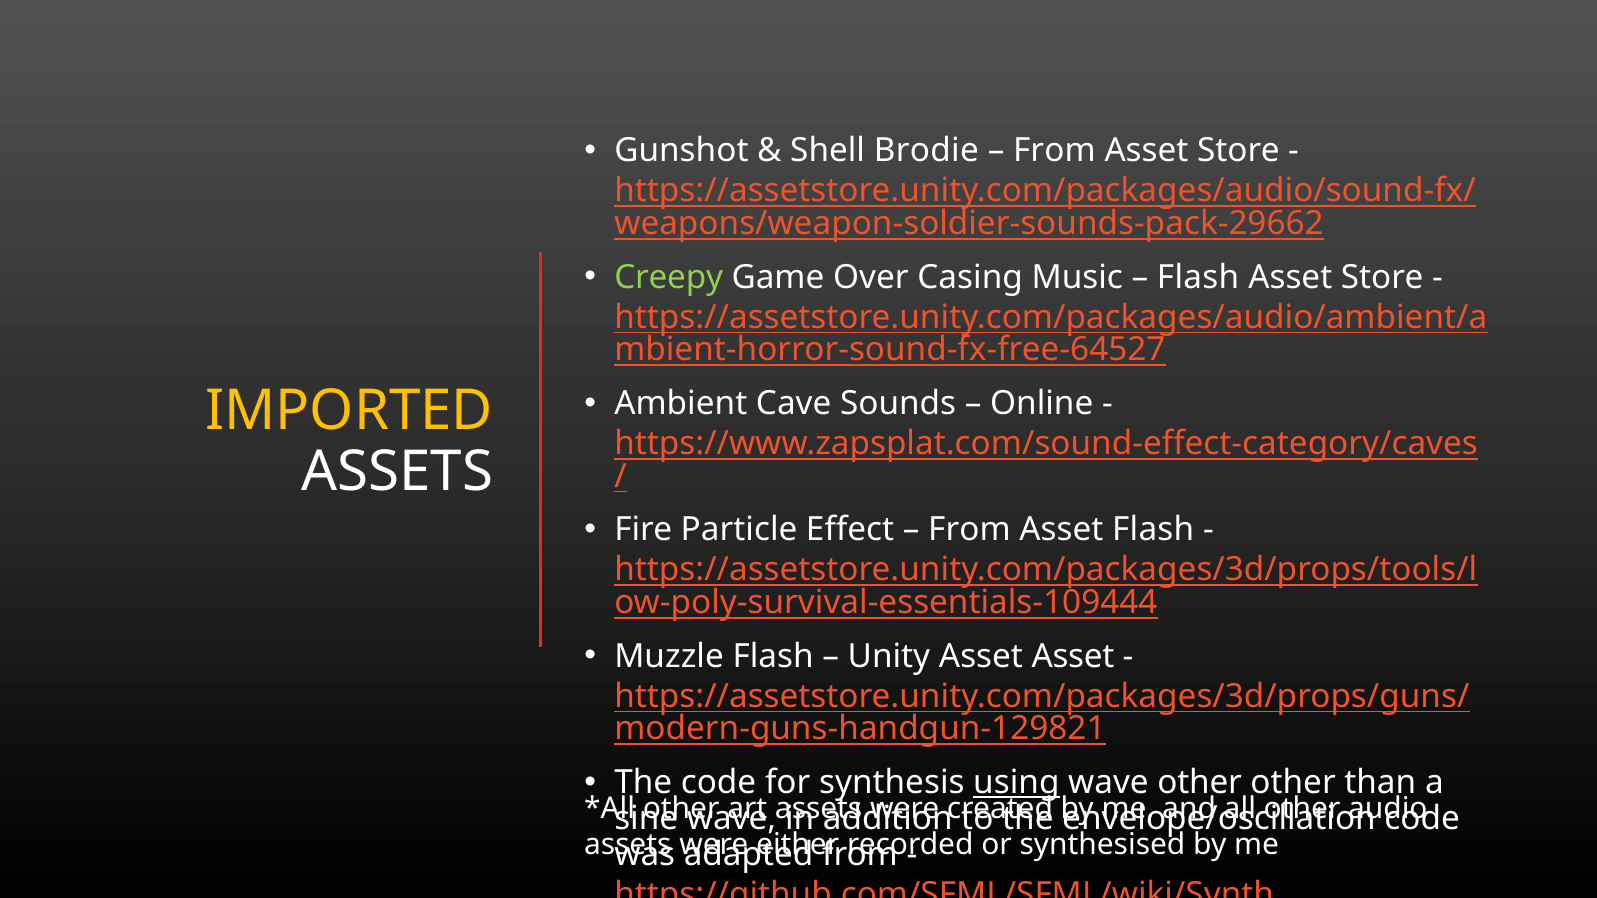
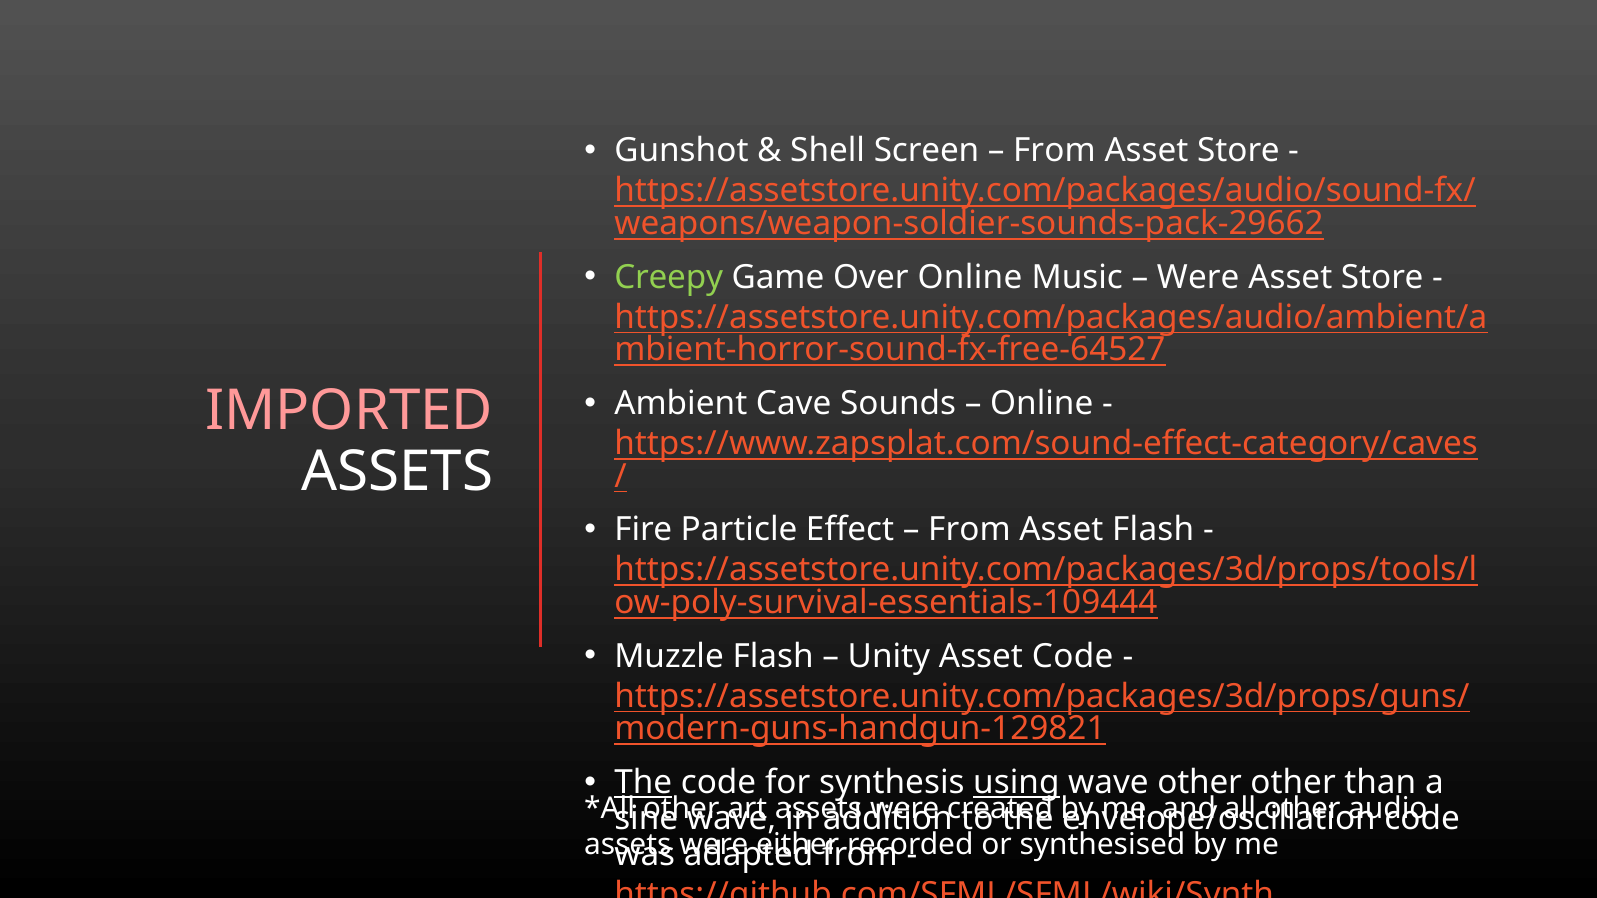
Brodie: Brodie -> Screen
Over Casing: Casing -> Online
Flash at (1198, 277): Flash -> Were
IMPORTED colour: yellow -> pink
Asset Asset: Asset -> Code
The at (643, 783) underline: none -> present
